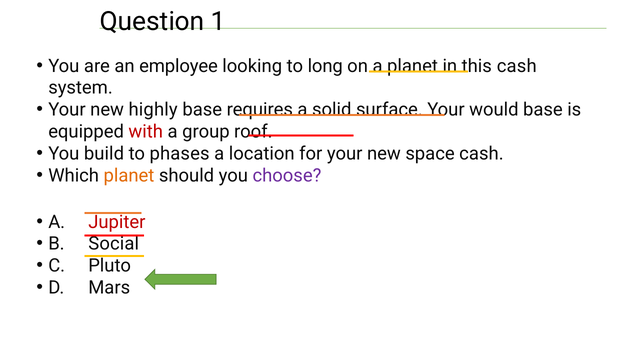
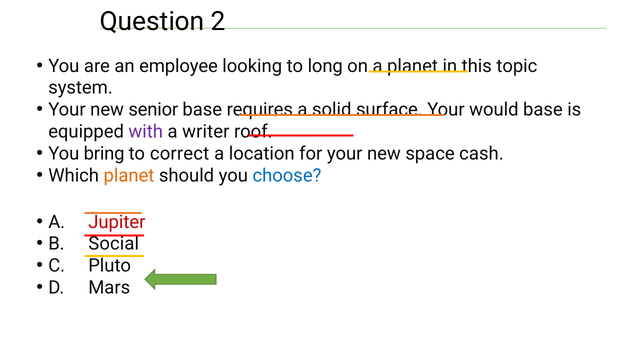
1: 1 -> 2
this cash: cash -> topic
highly: highly -> senior
with colour: red -> purple
group: group -> writer
build: build -> bring
phases: phases -> correct
choose colour: purple -> blue
